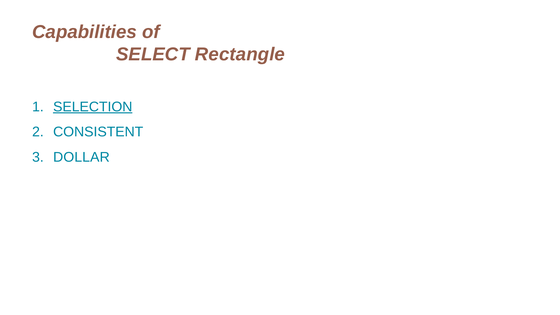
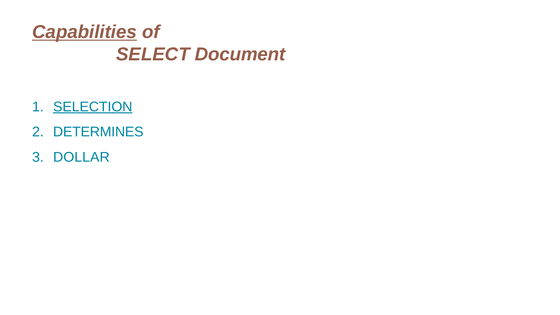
Capabilities underline: none -> present
Rectangle: Rectangle -> Document
CONSISTENT: CONSISTENT -> DETERMINES
